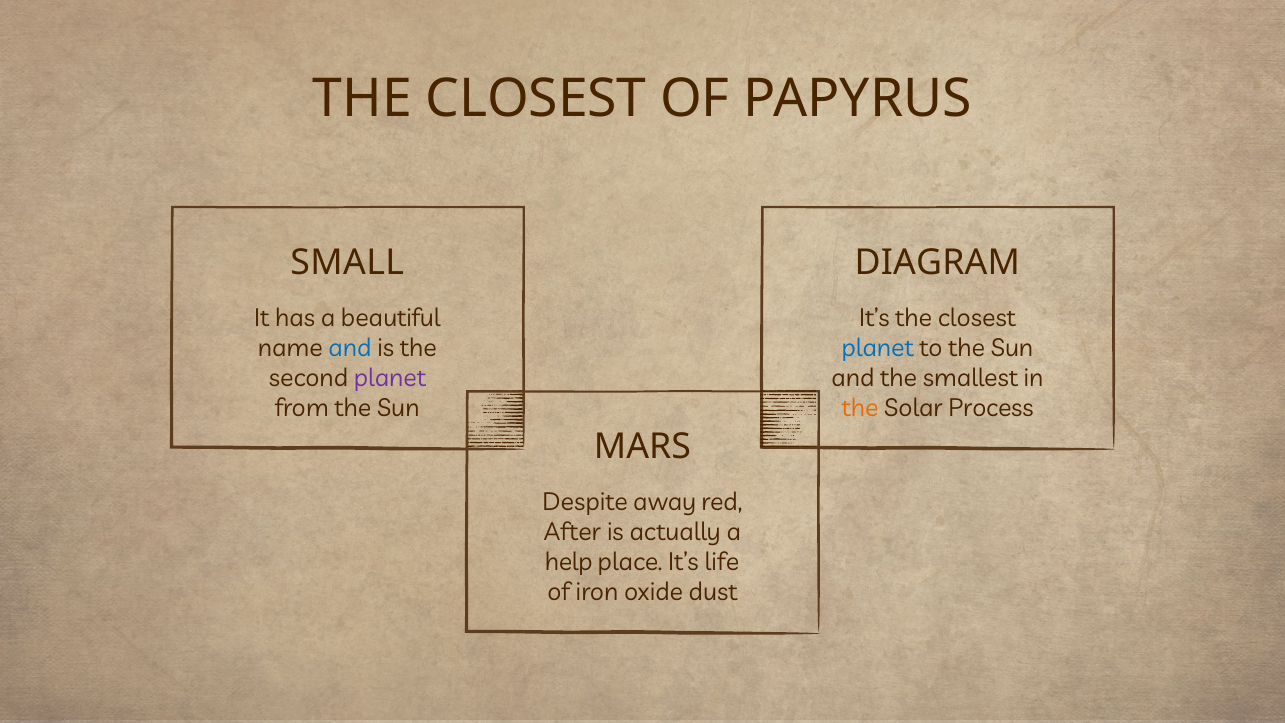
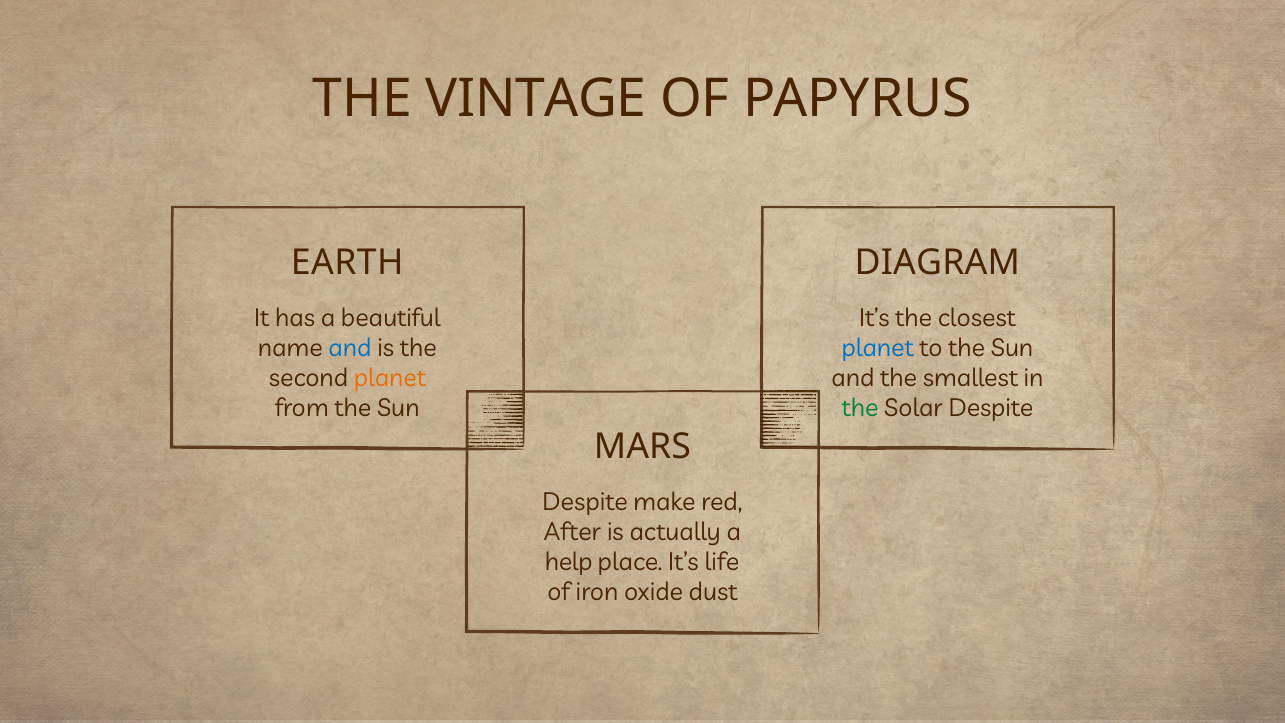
CLOSEST at (536, 99): CLOSEST -> VINTAGE
SMALL: SMALL -> EARTH
planet at (390, 378) colour: purple -> orange
the at (860, 408) colour: orange -> green
Solar Process: Process -> Despite
away: away -> make
